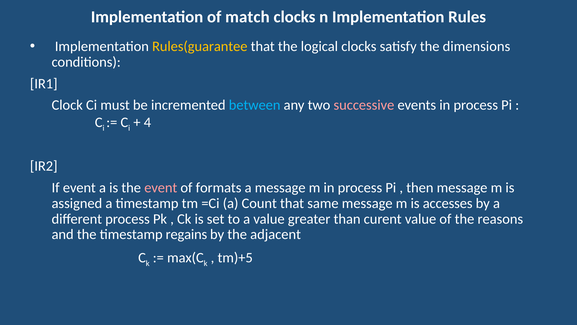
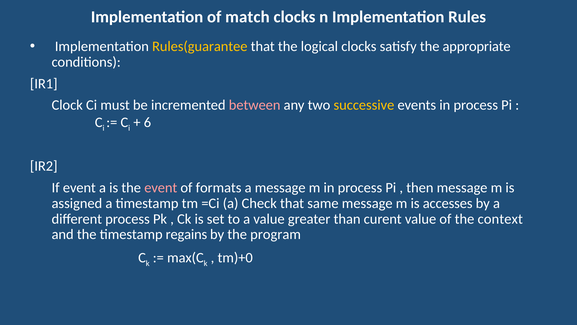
dimensions: dimensions -> appropriate
between colour: light blue -> pink
successive colour: pink -> yellow
4: 4 -> 6
Count: Count -> Check
reasons: reasons -> context
adjacent: adjacent -> program
tm)+5: tm)+5 -> tm)+0
